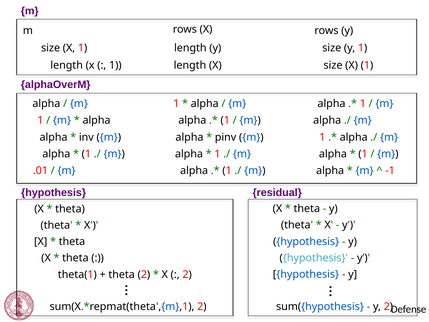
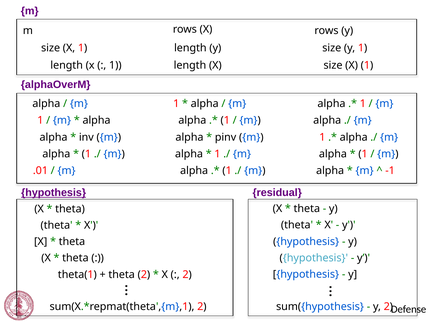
hypothesis at (54, 193) underline: none -> present
